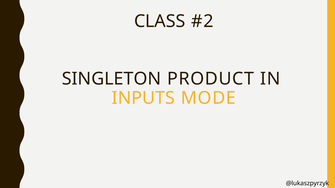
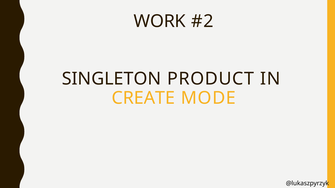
CLASS: CLASS -> WORK
INPUTS: INPUTS -> CREATE
